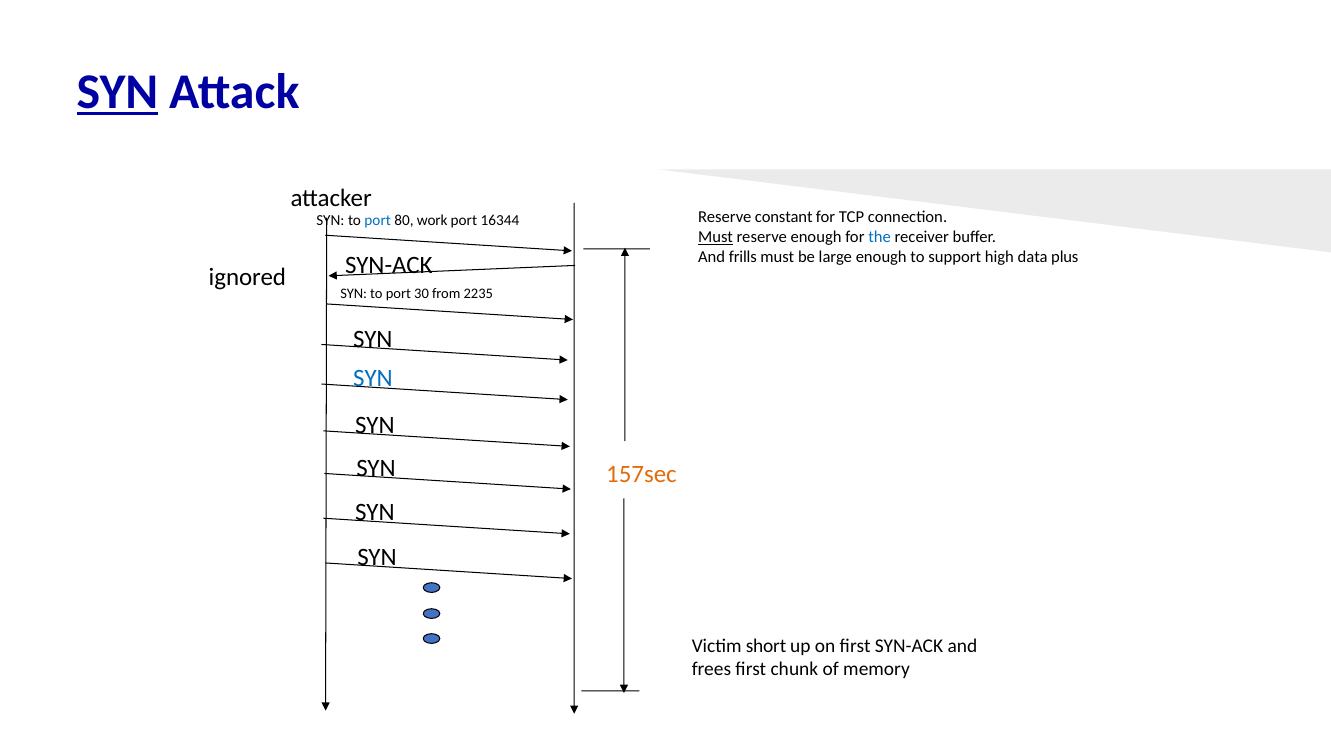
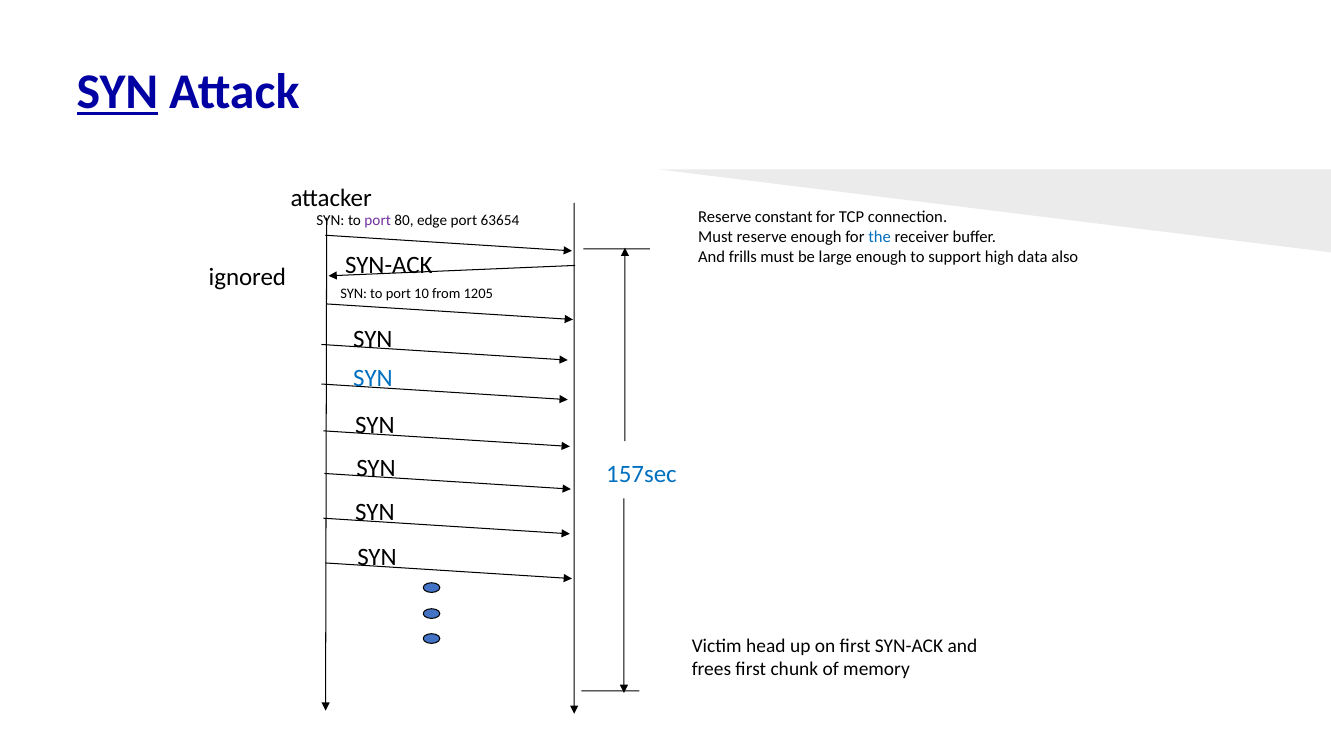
port at (378, 220) colour: blue -> purple
work: work -> edge
16344: 16344 -> 63654
Must at (716, 237) underline: present -> none
plus: plus -> also
30: 30 -> 10
2235: 2235 -> 1205
157sec colour: orange -> blue
short: short -> head
